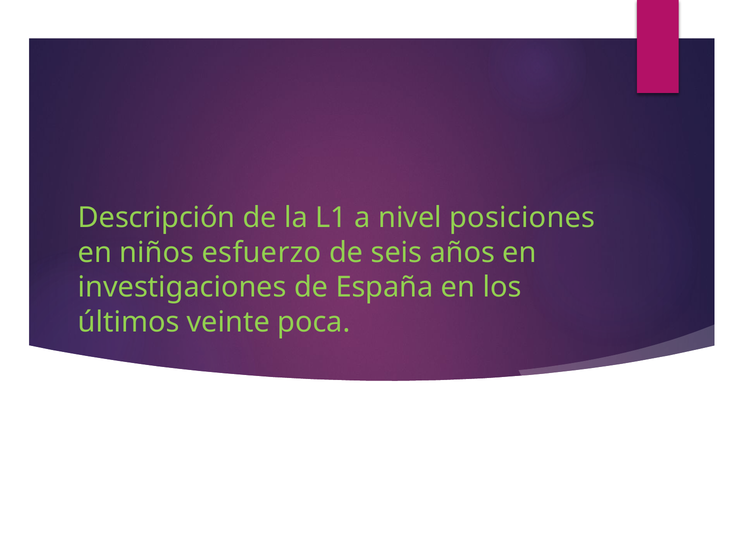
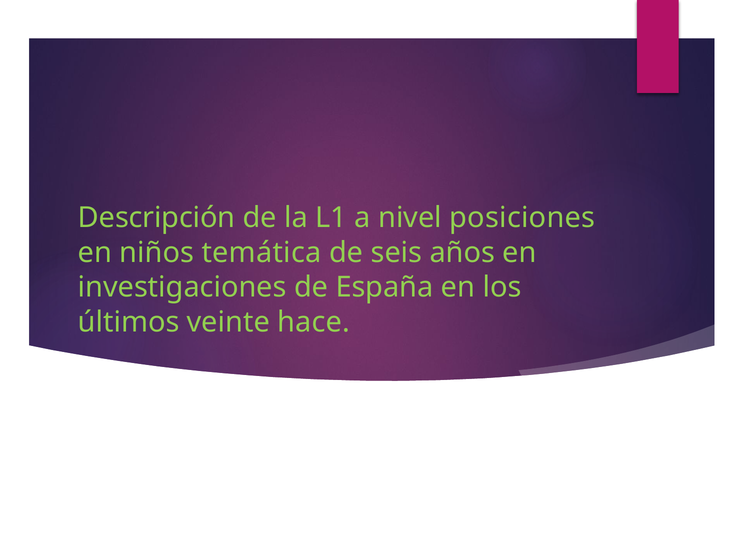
esfuerzo: esfuerzo -> temática
poca: poca -> hace
